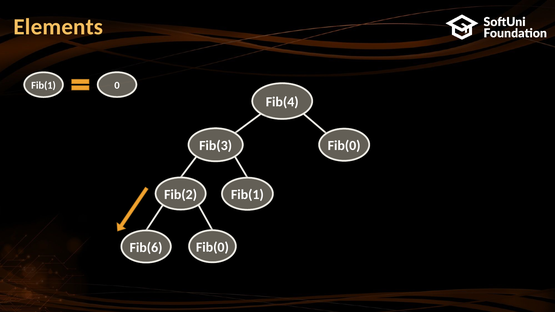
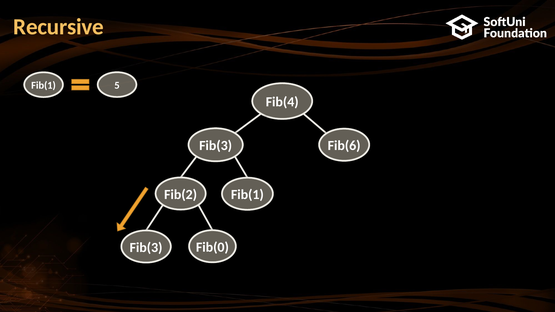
Elements: Elements -> Recursive
0: 0 -> 5
Fib(3 Fib(0: Fib(0 -> Fib(6
Fib(6 at (146, 248): Fib(6 -> Fib(3
